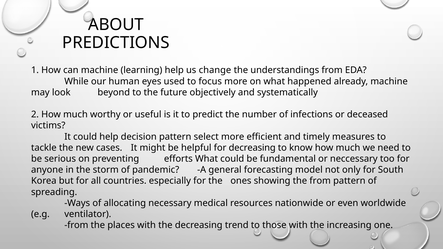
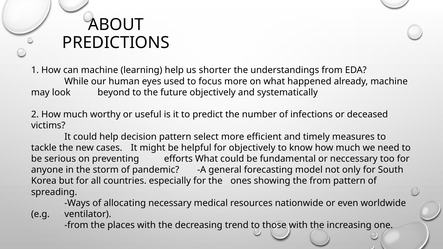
change: change -> shorter
for decreasing: decreasing -> objectively
